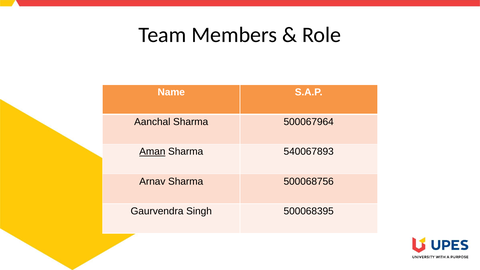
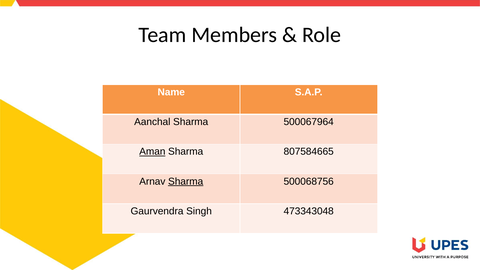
540067893: 540067893 -> 807584665
Sharma at (186, 181) underline: none -> present
500068395: 500068395 -> 473343048
